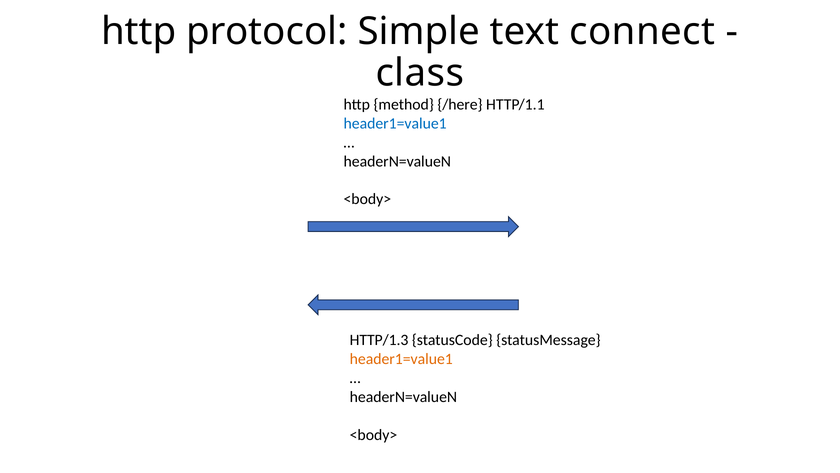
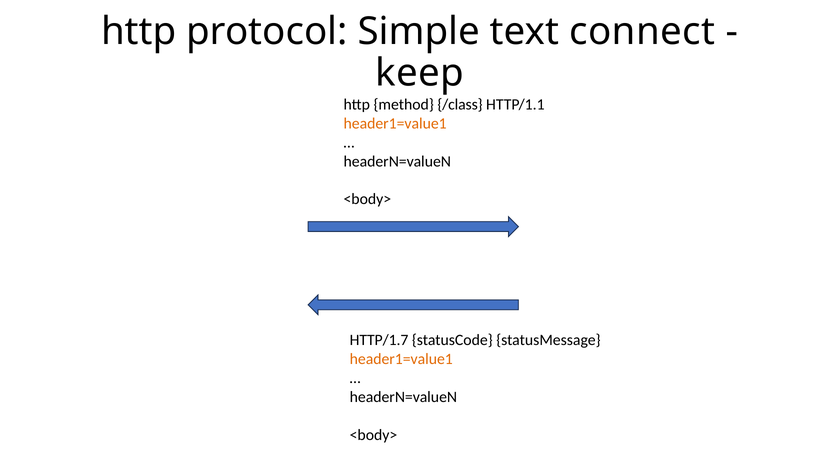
class: class -> keep
/here: /here -> /class
header1=value1 at (395, 123) colour: blue -> orange
HTTP/1.3: HTTP/1.3 -> HTTP/1.7
